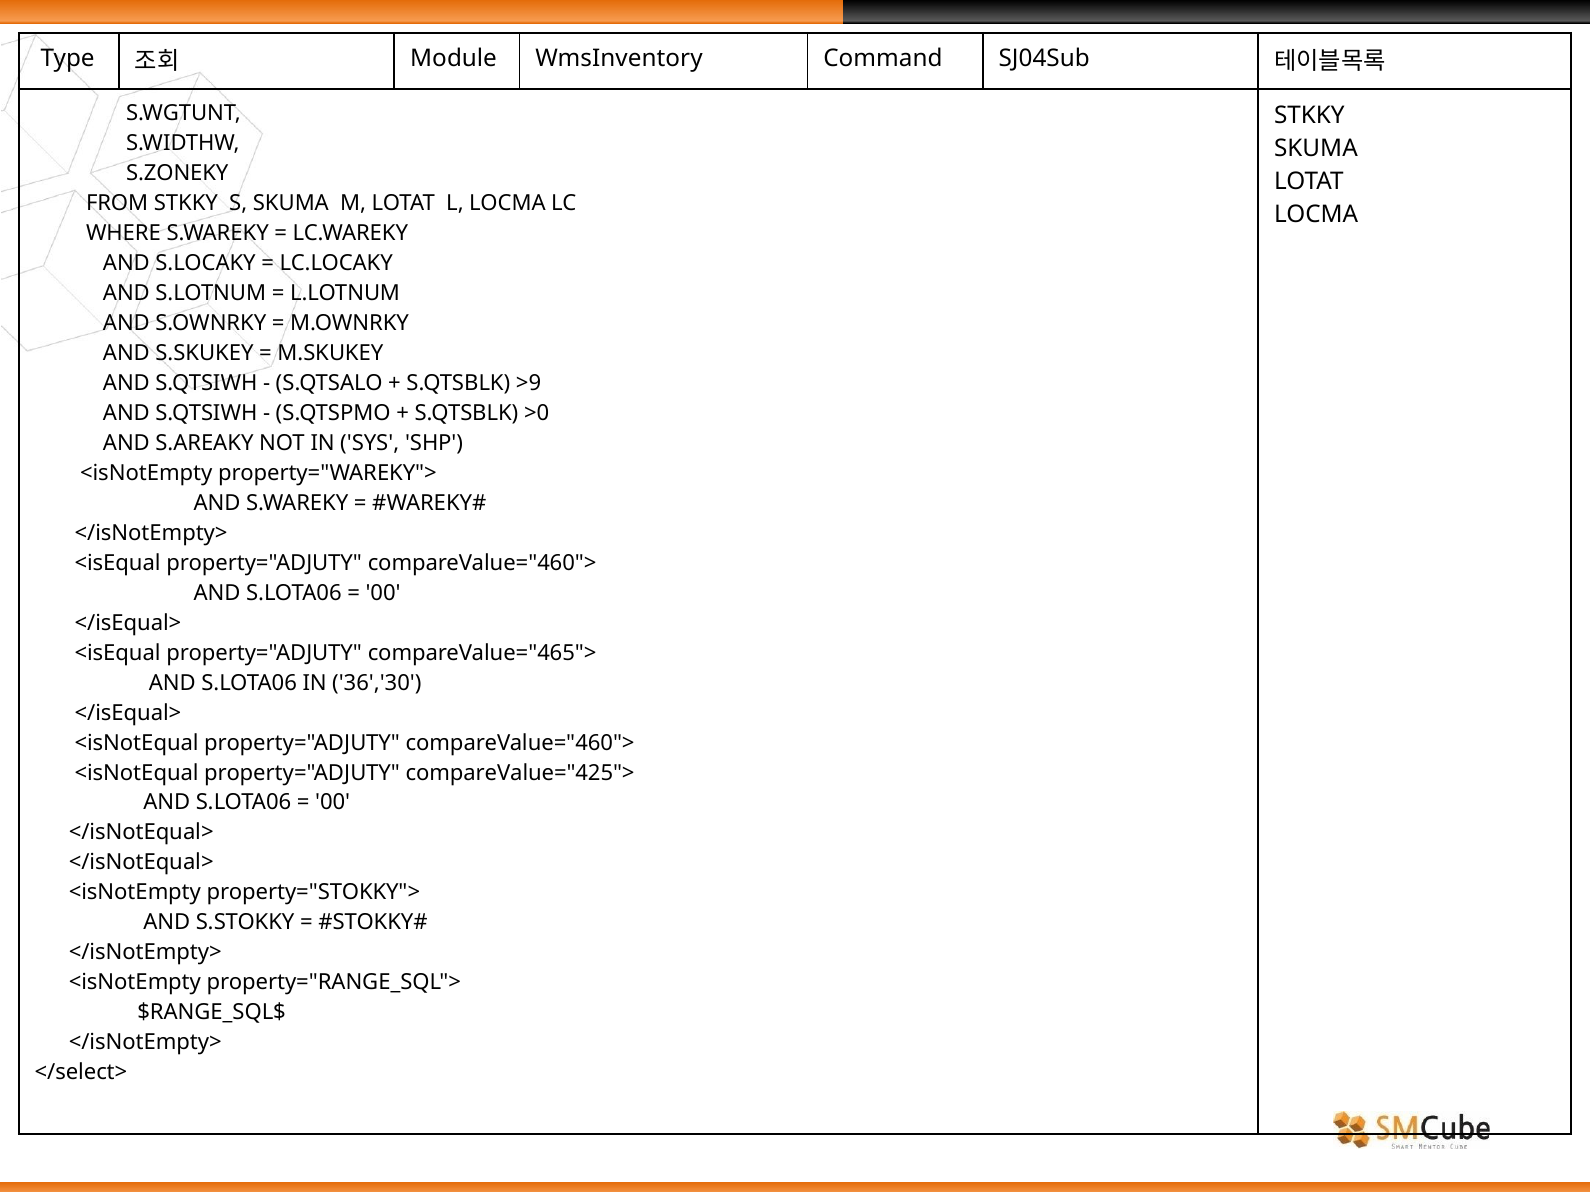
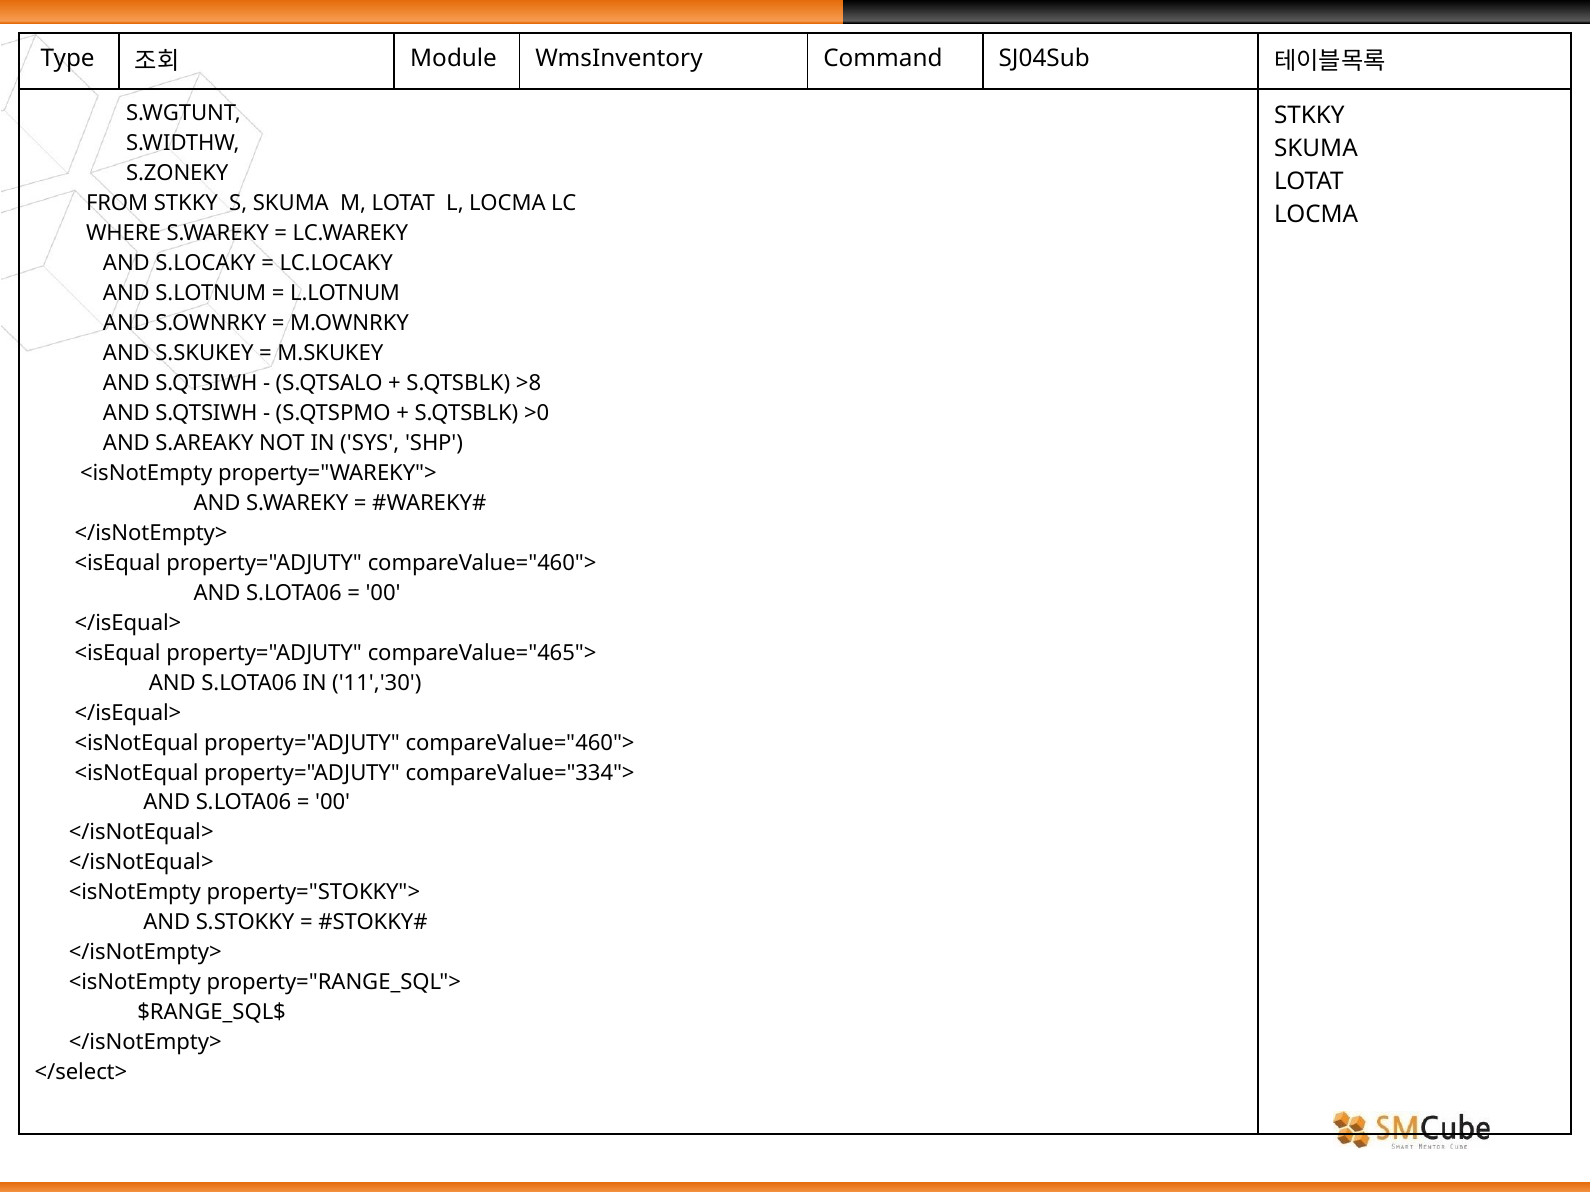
>9: >9 -> >8
36','30: 36','30 -> 11','30
compareValue="425">: compareValue="425"> -> compareValue="334">
